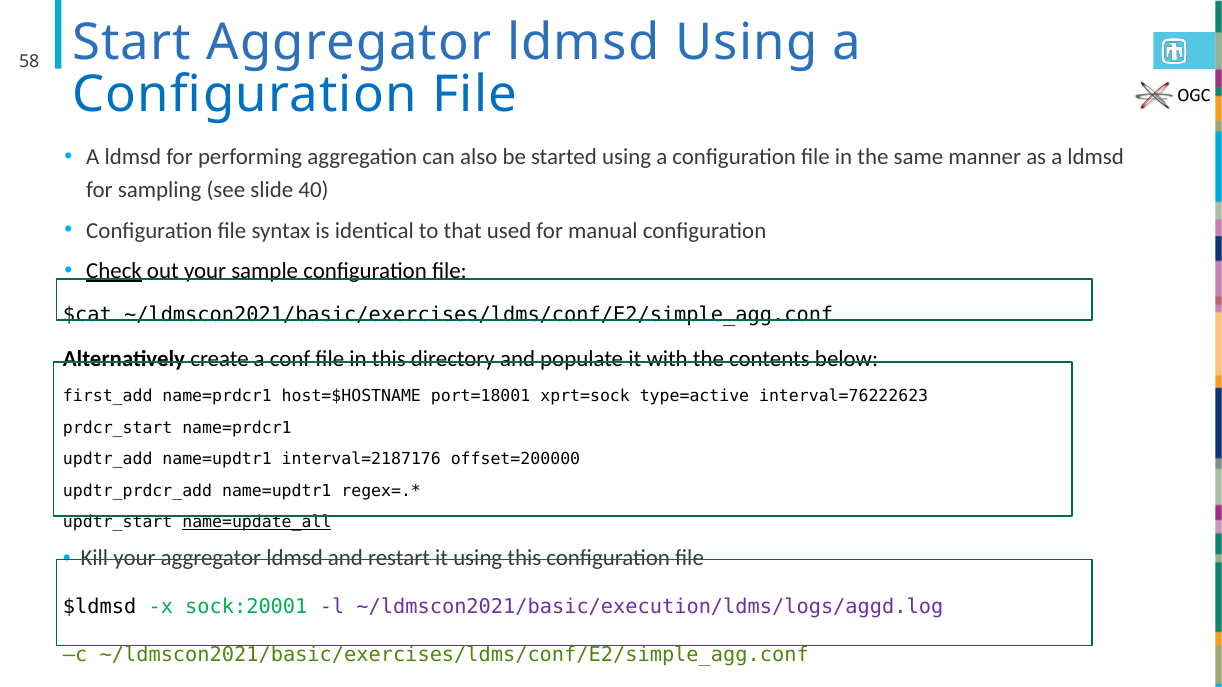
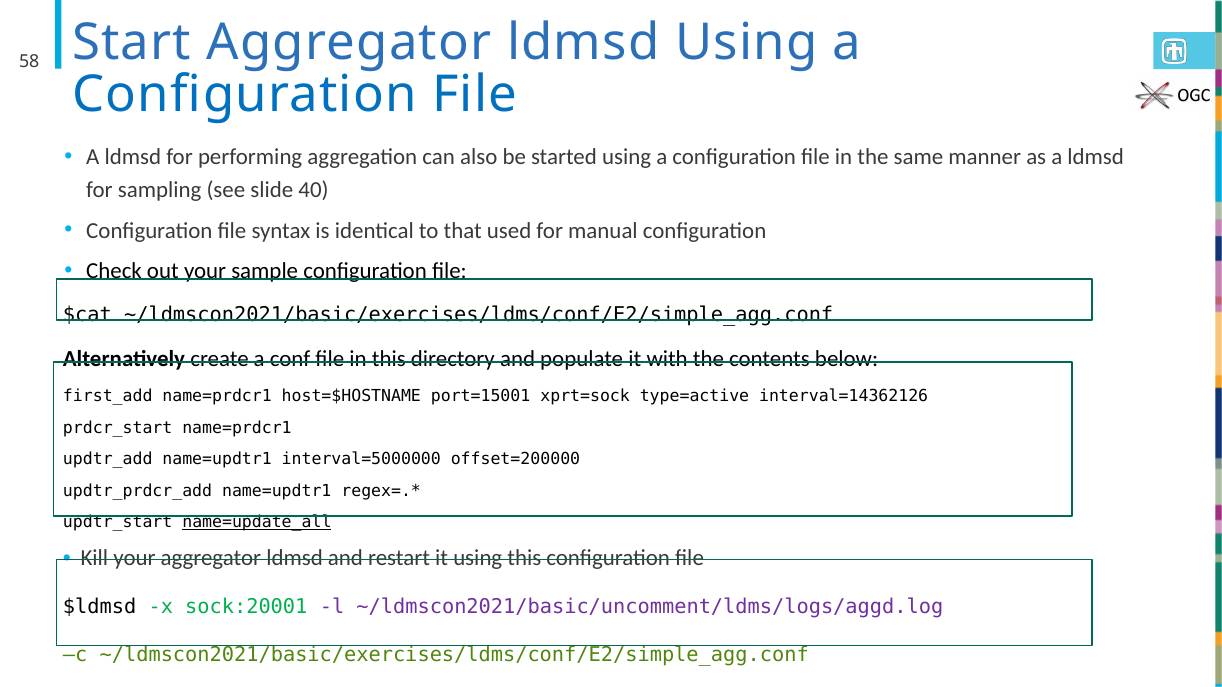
Check underline: present -> none
port=18001: port=18001 -> port=15001
interval=76222623: interval=76222623 -> interval=14362126
interval=2187176: interval=2187176 -> interval=5000000
~/ldmscon2021/basic/execution/ldms/logs/aggd.log: ~/ldmscon2021/basic/execution/ldms/logs/aggd.log -> ~/ldmscon2021/basic/uncomment/ldms/logs/aggd.log
